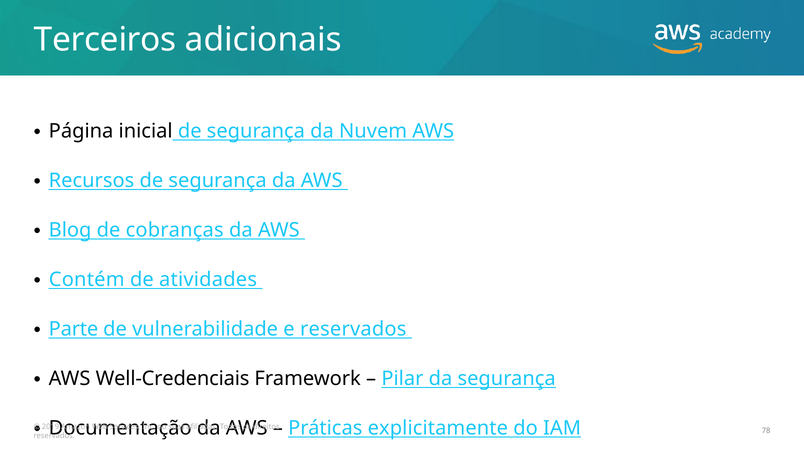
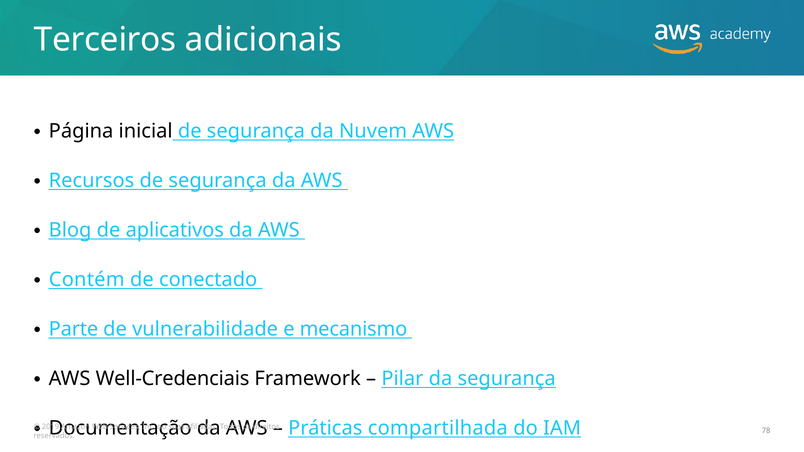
cobranças: cobranças -> aplicativos
atividades: atividades -> conectado
e reservados: reservados -> mecanismo
explicitamente: explicitamente -> compartilhada
